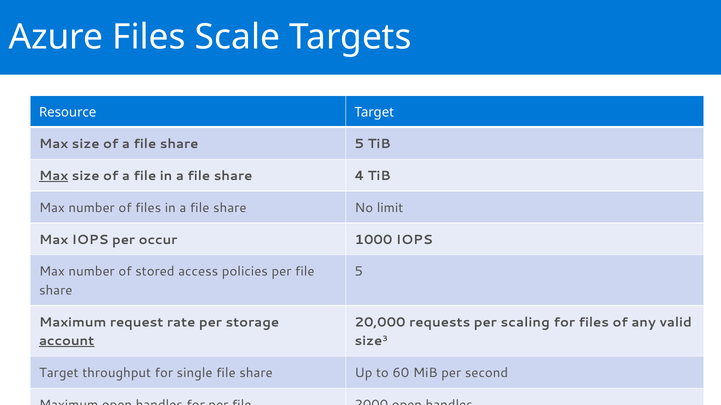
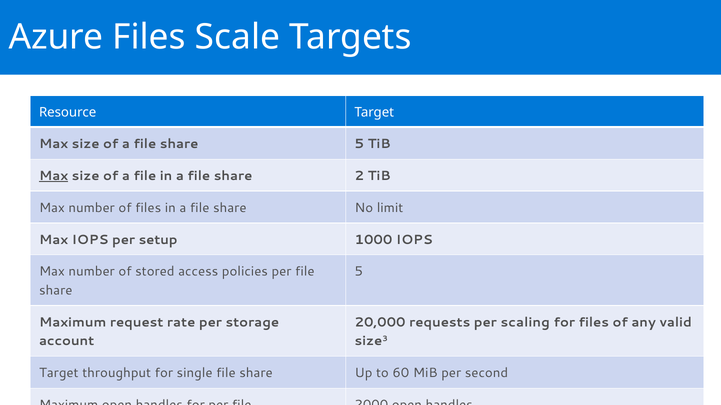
4: 4 -> 2
occur: occur -> setup
account underline: present -> none
